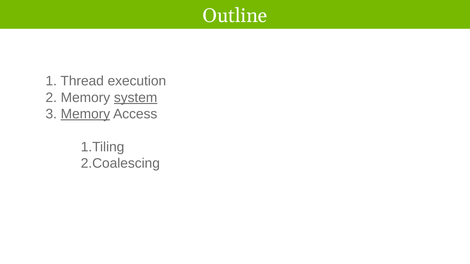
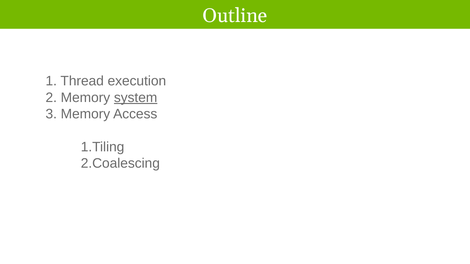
Memory at (85, 114) underline: present -> none
